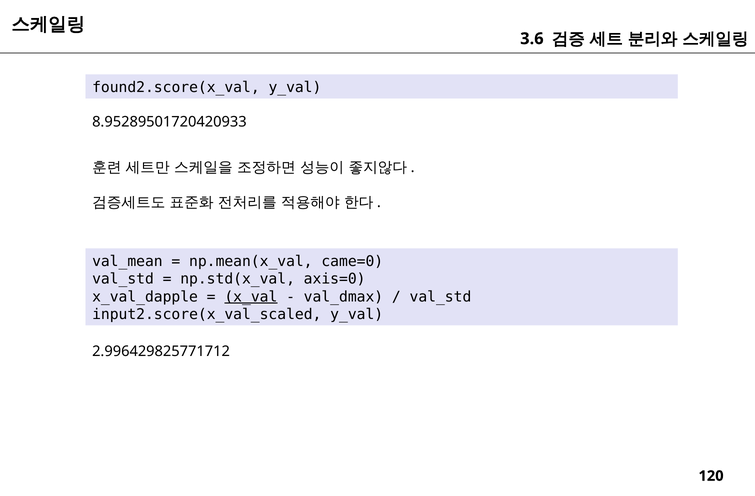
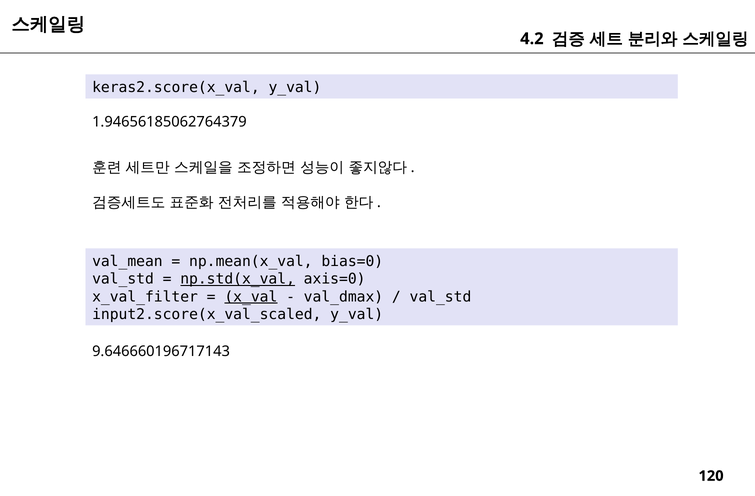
3.6: 3.6 -> 4.2
found2.score(x_val: found2.score(x_val -> keras2.score(x_val
8.95289501720420933: 8.95289501720420933 -> 1.94656185062764379
came=0: came=0 -> bias=0
np.std(x_val underline: none -> present
x_val_dapple: x_val_dapple -> x_val_filter
2.996429825771712: 2.996429825771712 -> 9.646660196717143
